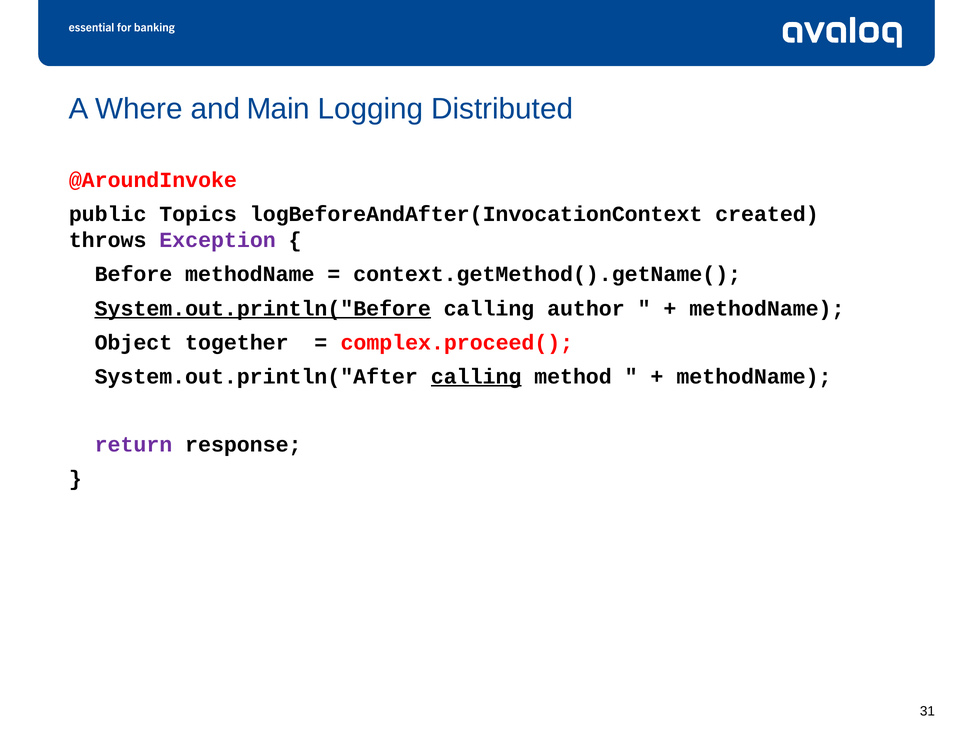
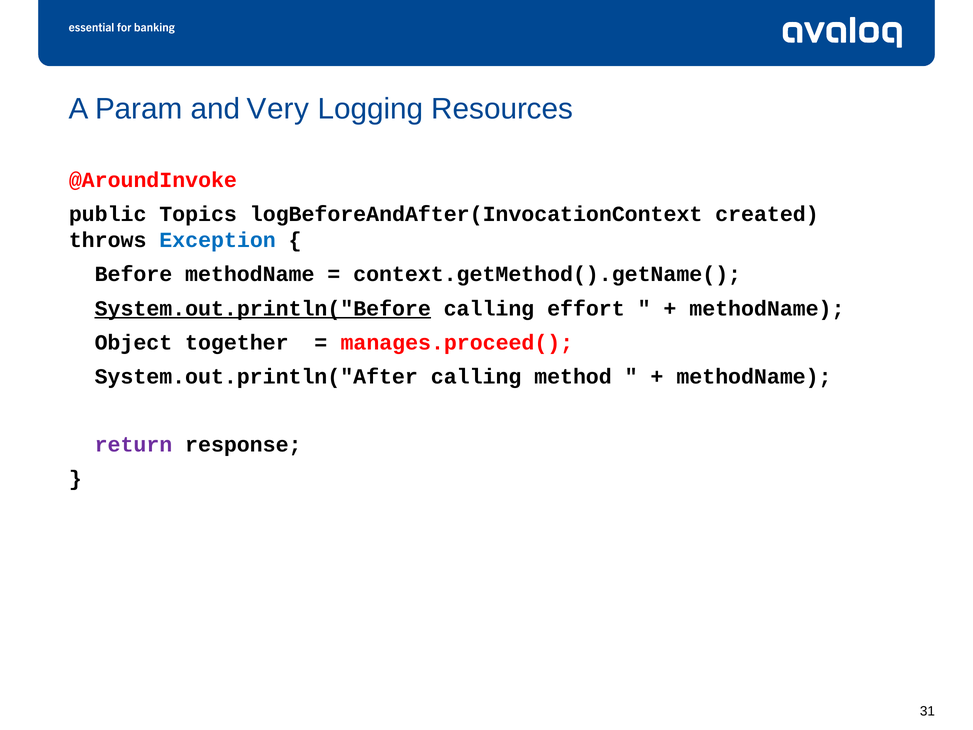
Where: Where -> Param
Main: Main -> Very
Distributed: Distributed -> Resources
Exception colour: purple -> blue
author: author -> effort
complex.proceed(: complex.proceed( -> manages.proceed(
calling at (476, 376) underline: present -> none
